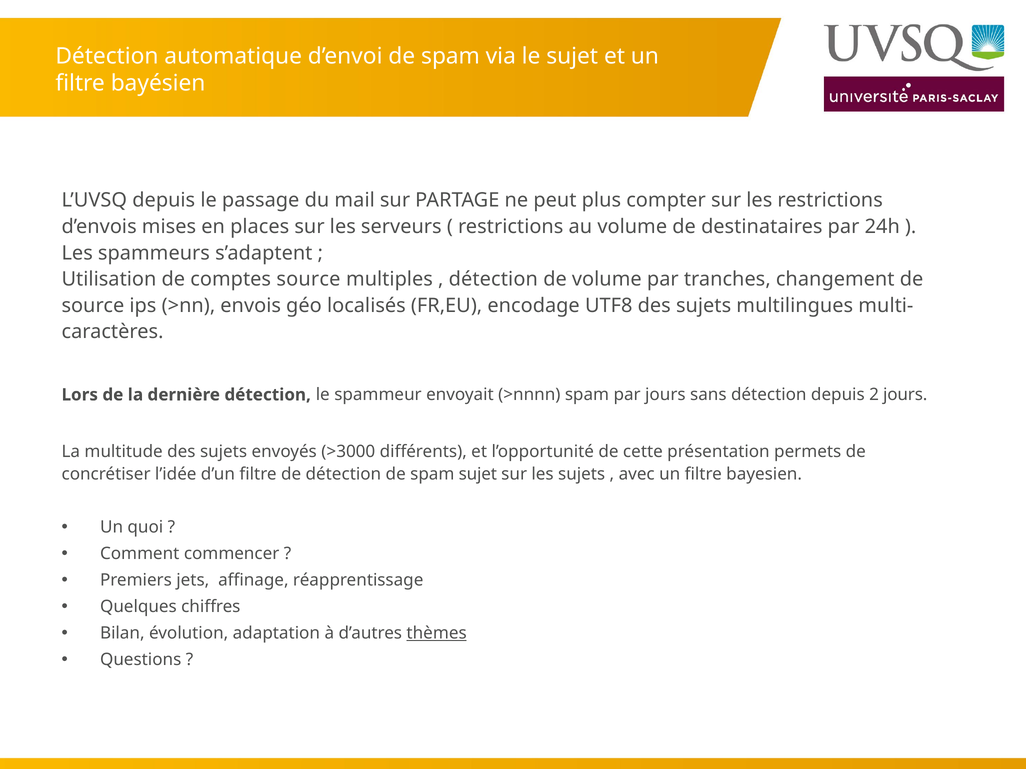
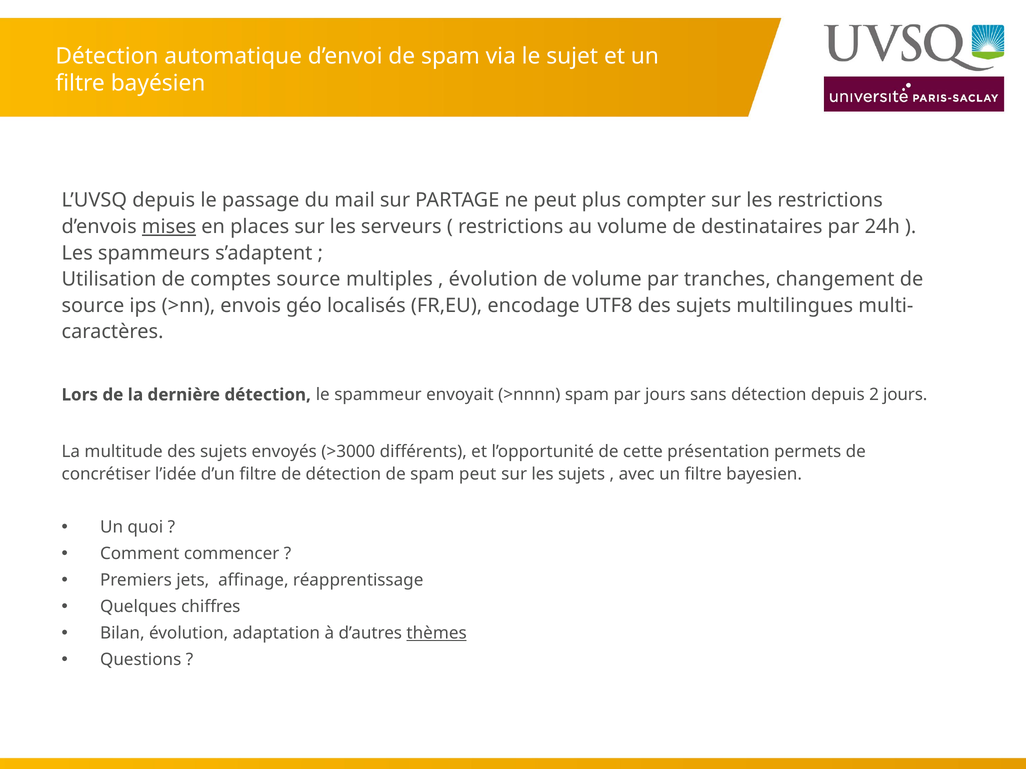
mises underline: none -> present
détection at (493, 279): détection -> évolution
spam sujet: sujet -> peut
